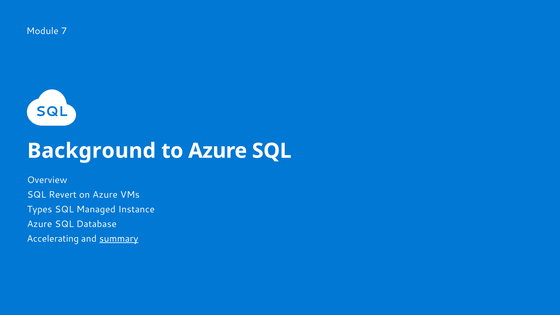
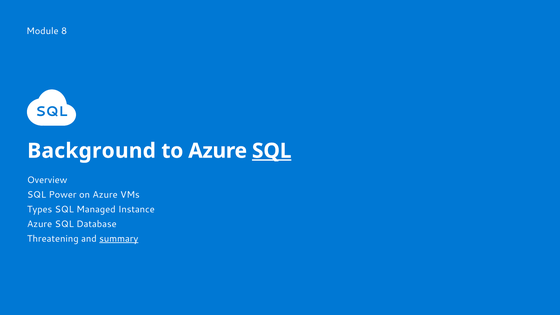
7: 7 -> 8
SQL at (272, 151) underline: none -> present
Revert: Revert -> Power
Accelerating: Accelerating -> Threatening
